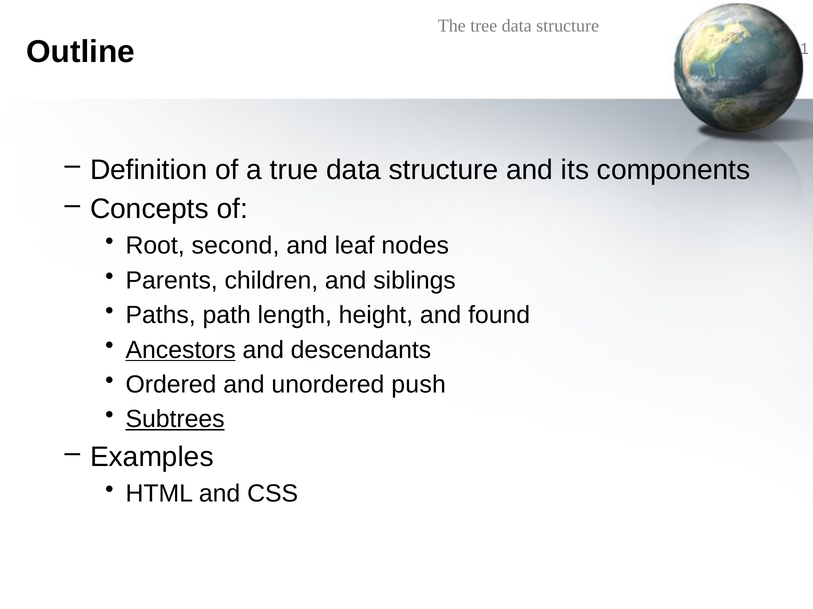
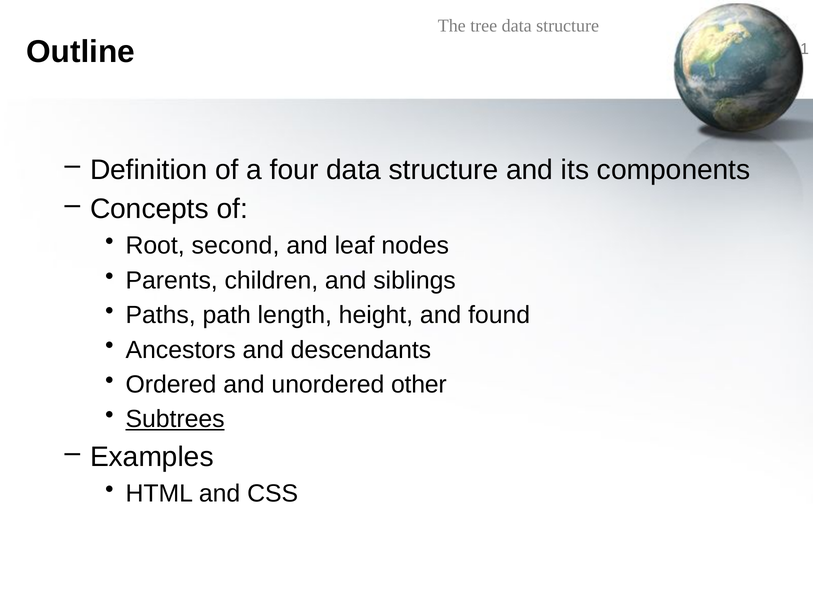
true: true -> four
Ancestors underline: present -> none
push: push -> other
